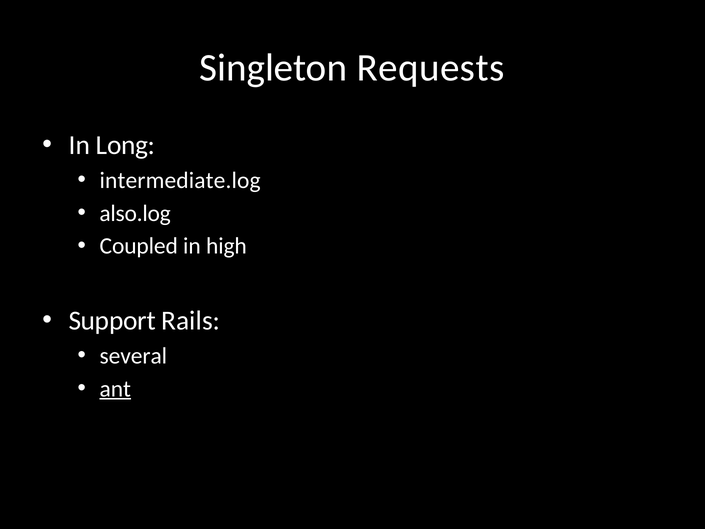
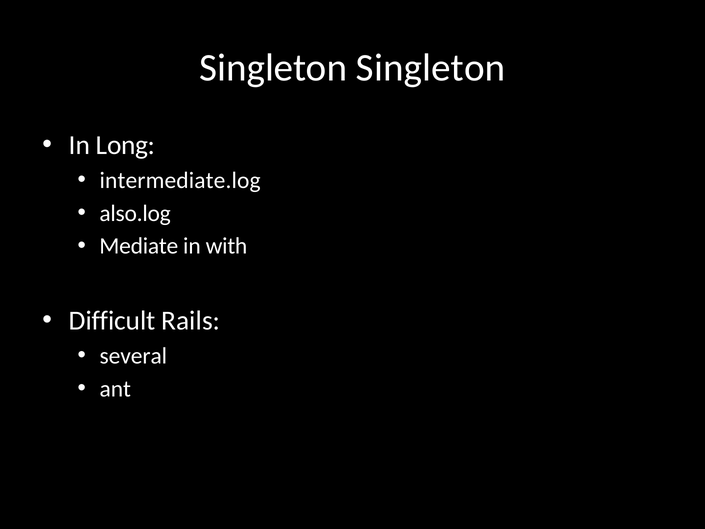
Singleton Requests: Requests -> Singleton
Coupled: Coupled -> Mediate
high: high -> with
Support: Support -> Difficult
ant underline: present -> none
